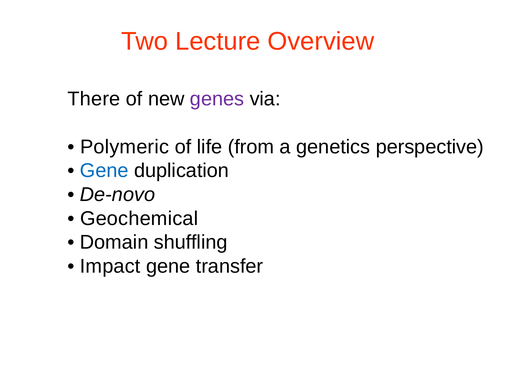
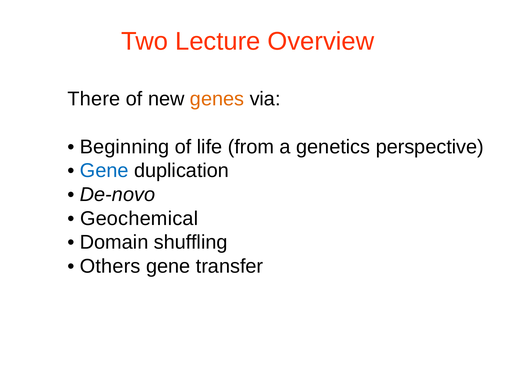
genes colour: purple -> orange
Polymeric: Polymeric -> Beginning
Impact: Impact -> Others
